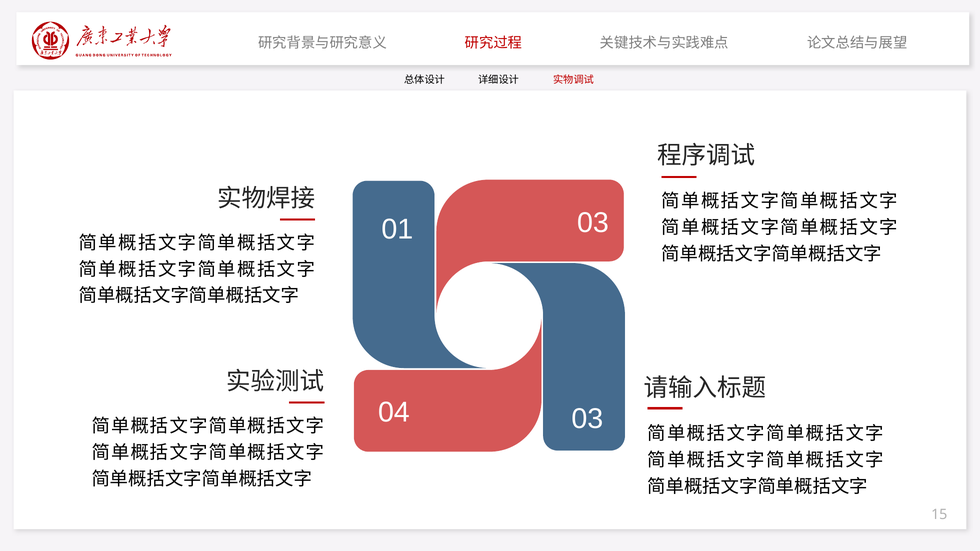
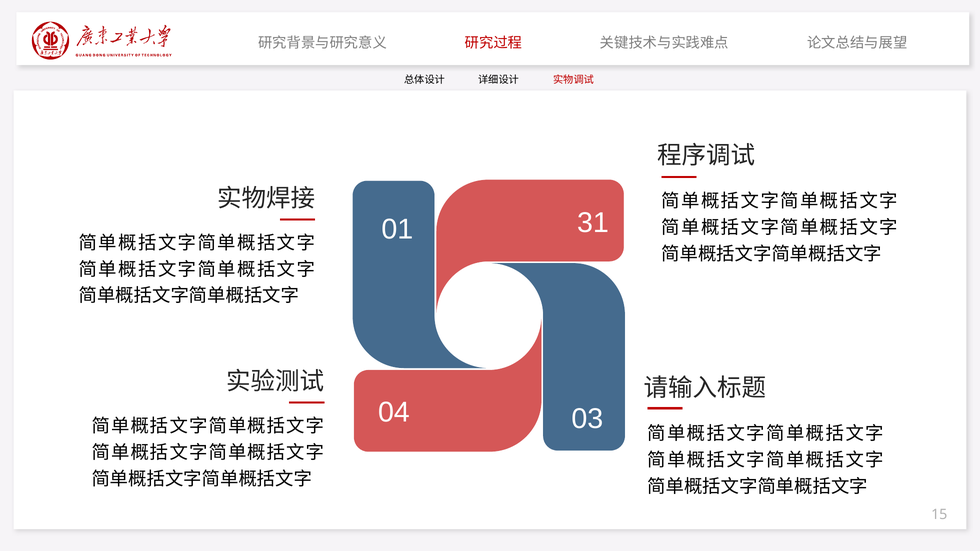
01 03: 03 -> 31
